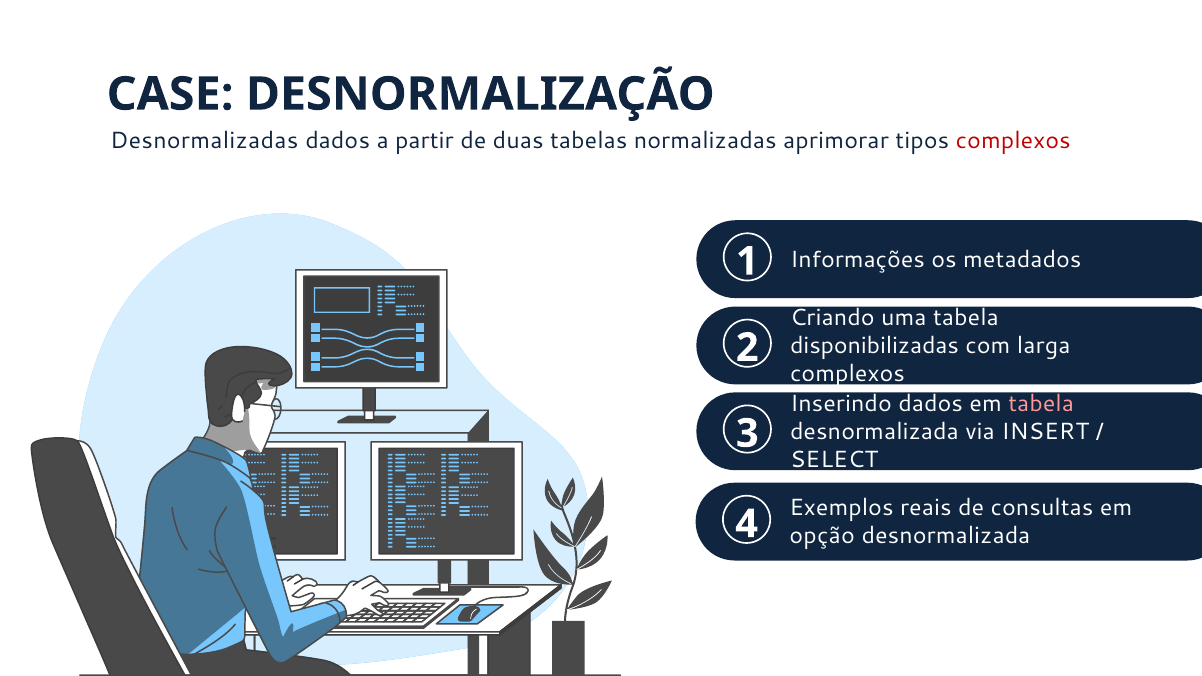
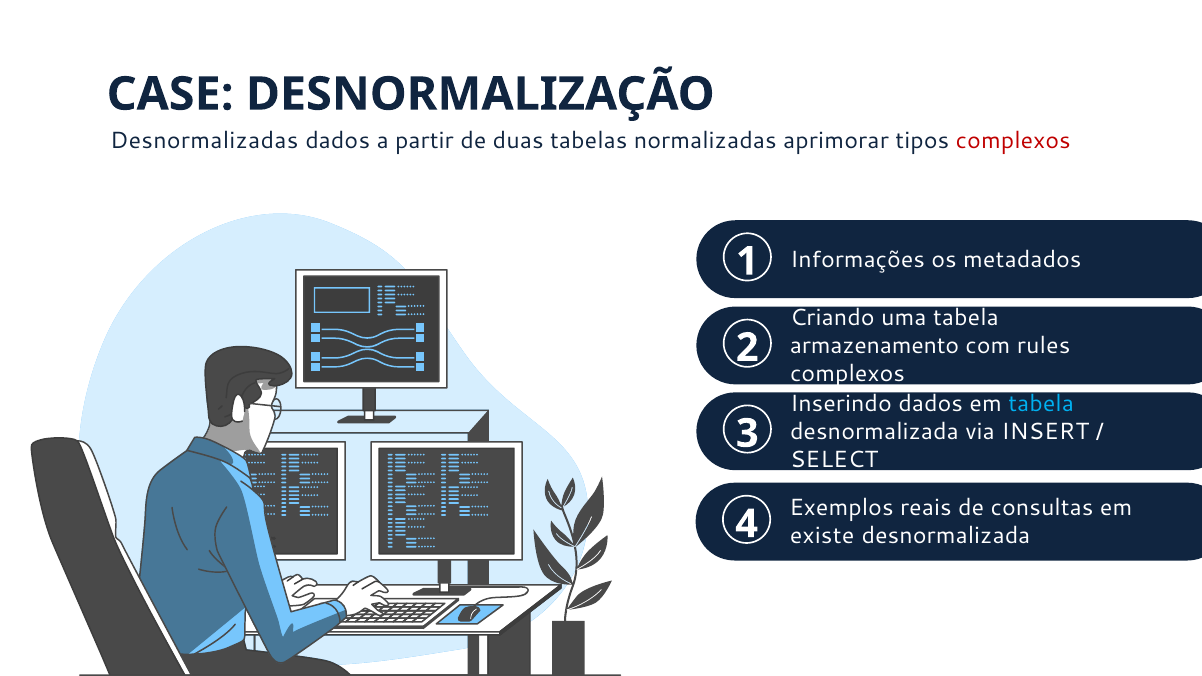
disponibilizadas: disponibilizadas -> armazenamento
larga: larga -> rules
tabela at (1041, 404) colour: pink -> light blue
opção: opção -> existe
